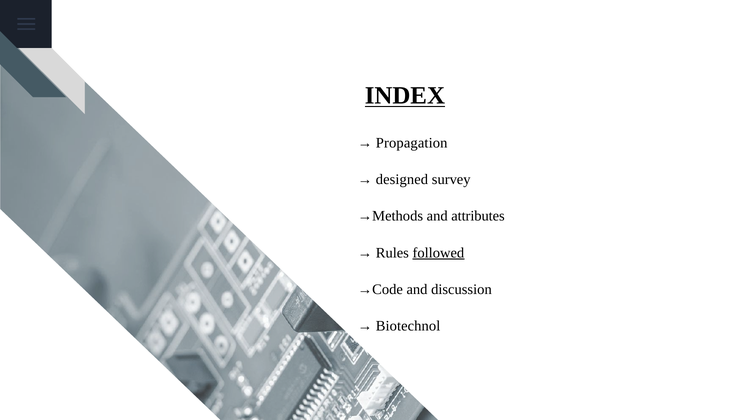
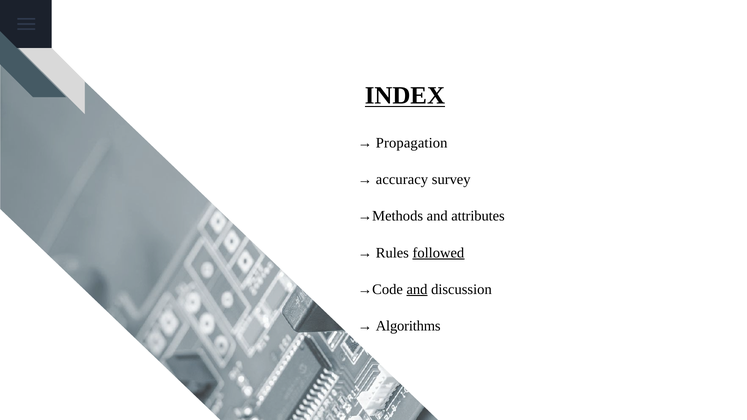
designed: designed -> accuracy
and at (417, 290) underline: none -> present
Biotechnol: Biotechnol -> Algorithms
